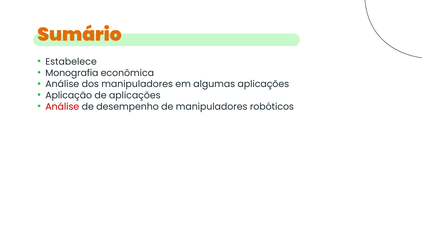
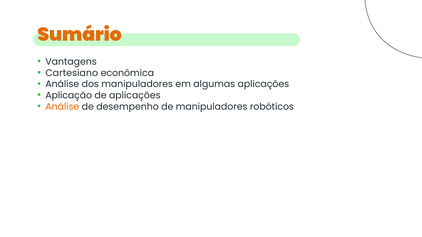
Estabelece: Estabelece -> Vantagens
Monografia: Monografia -> Cartesiano
Análise at (62, 107) colour: red -> orange
